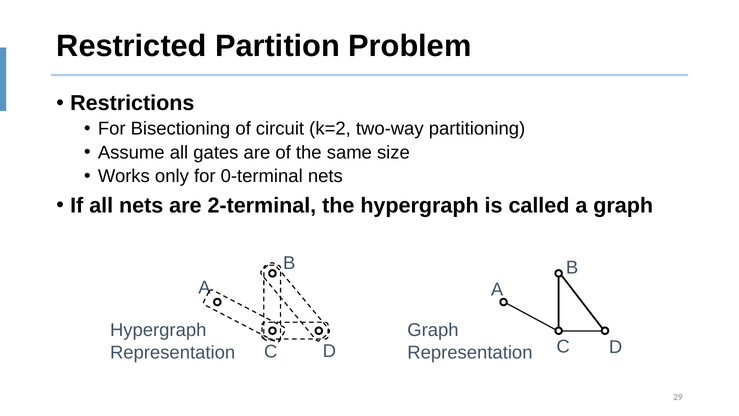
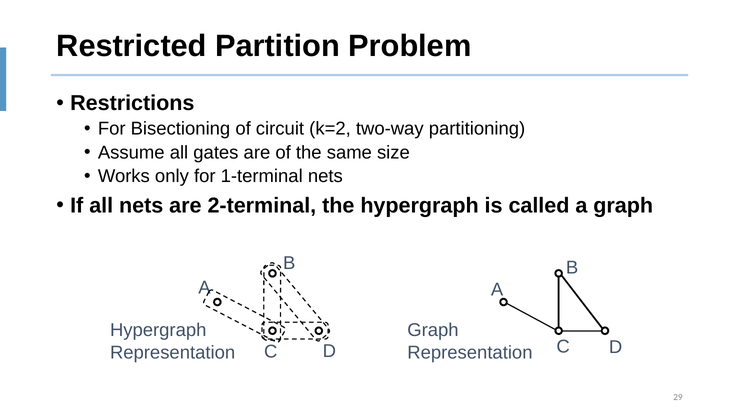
0-terminal: 0-terminal -> 1-terminal
